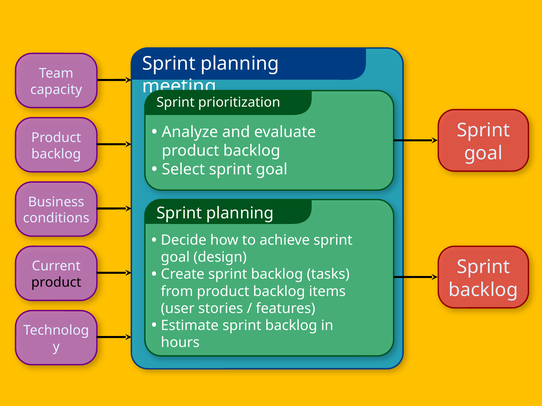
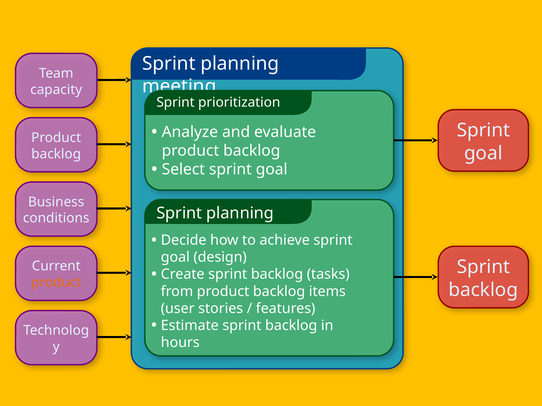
product at (56, 283) colour: black -> orange
